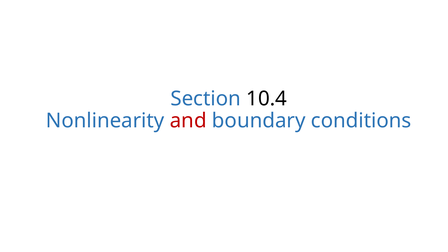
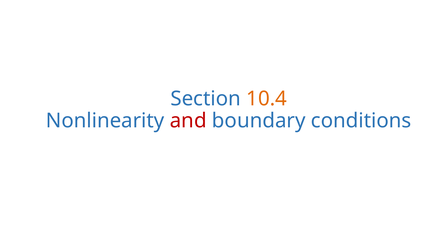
10.4 colour: black -> orange
